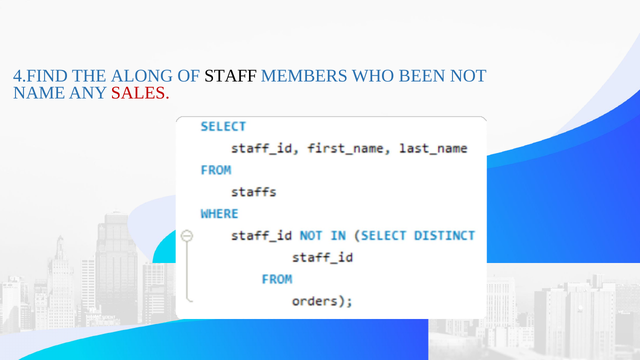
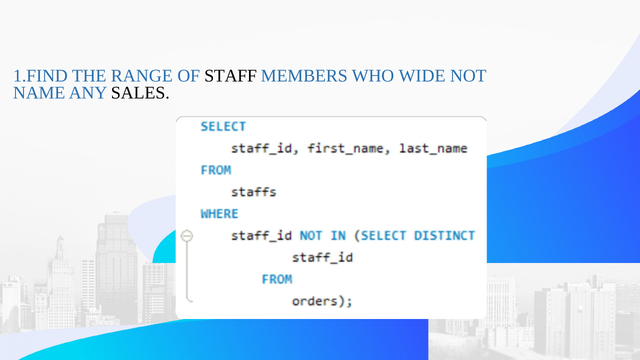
4.FIND: 4.FIND -> 1.FIND
ALONG: ALONG -> RANGE
BEEN: BEEN -> WIDE
SALES colour: red -> black
